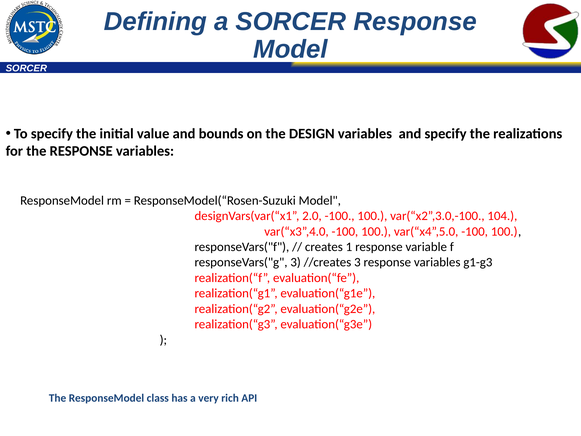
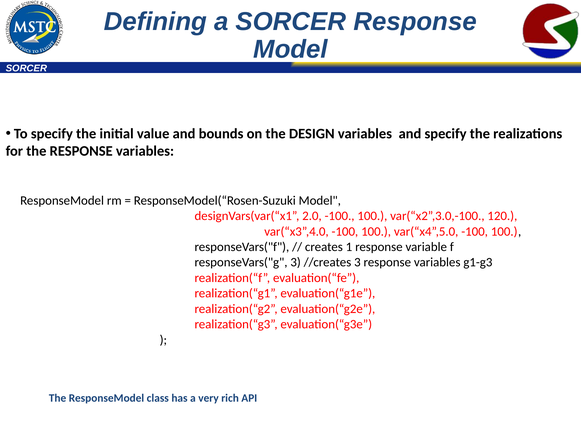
104: 104 -> 120
